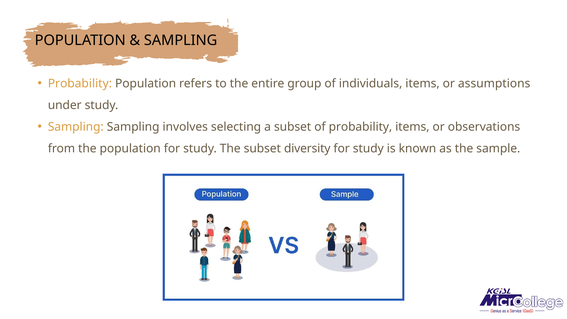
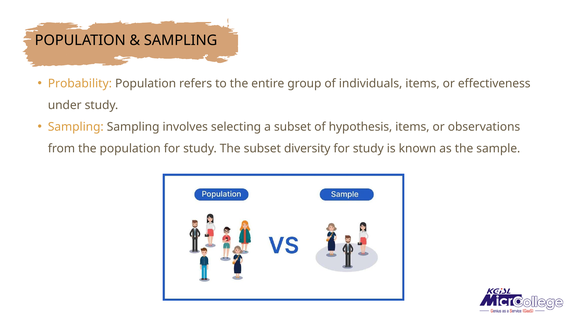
assumptions: assumptions -> effectiveness
of probability: probability -> hypothesis
